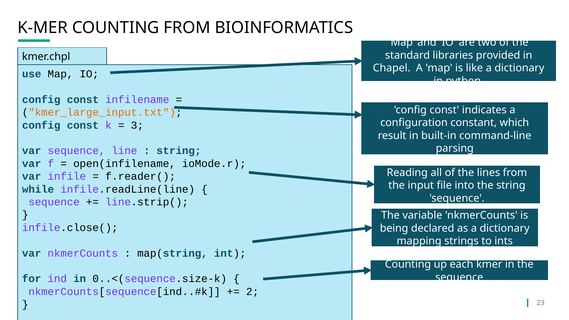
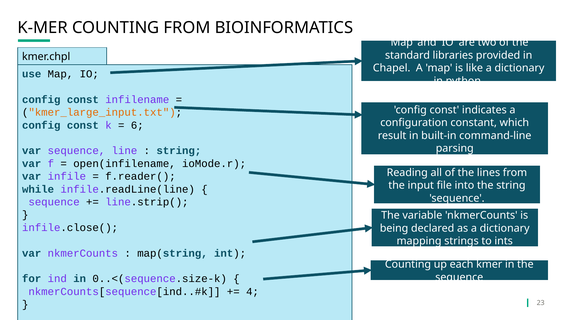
3: 3 -> 6
2: 2 -> 4
